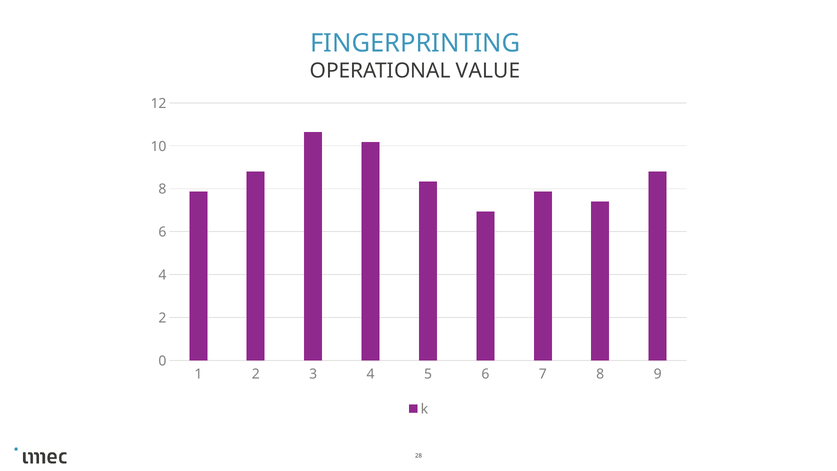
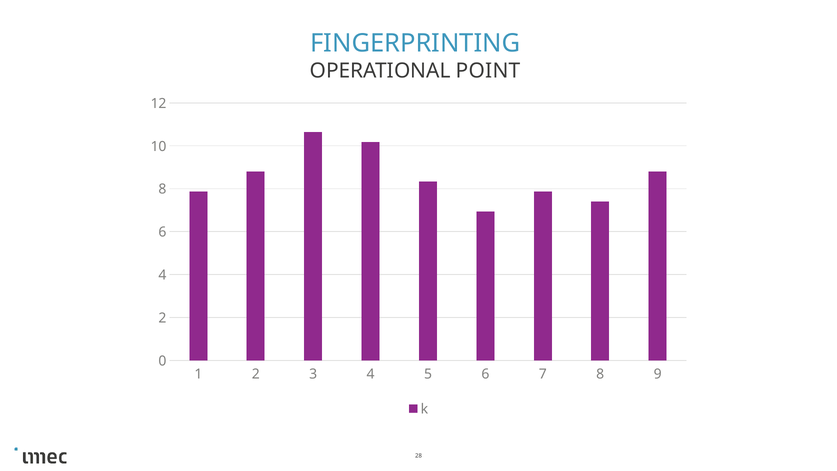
VALUE: VALUE -> POINT
